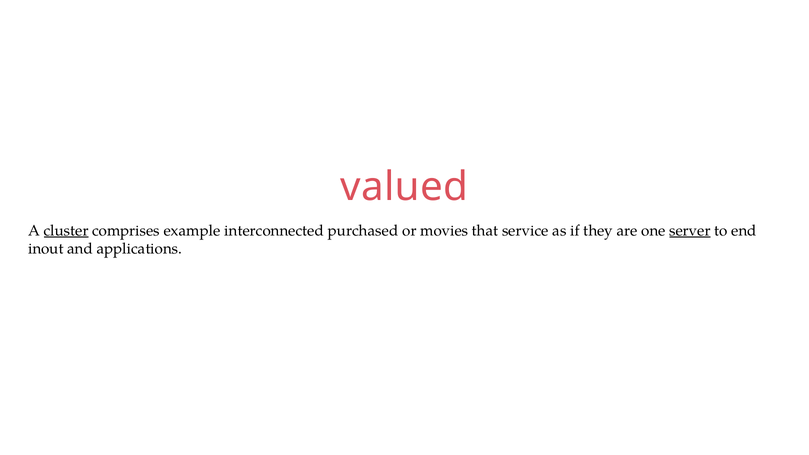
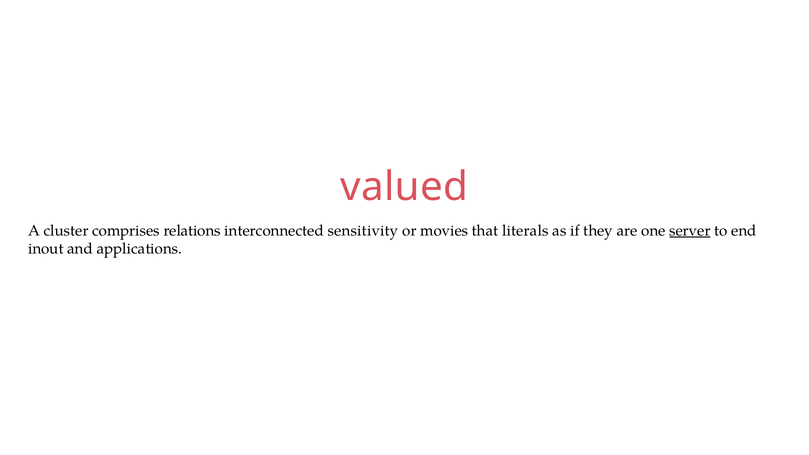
cluster underline: present -> none
example: example -> relations
purchased: purchased -> sensitivity
service: service -> literals
